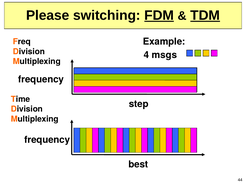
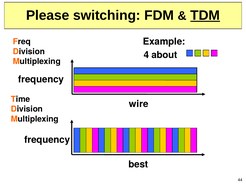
FDM underline: present -> none
msgs: msgs -> about
step: step -> wire
